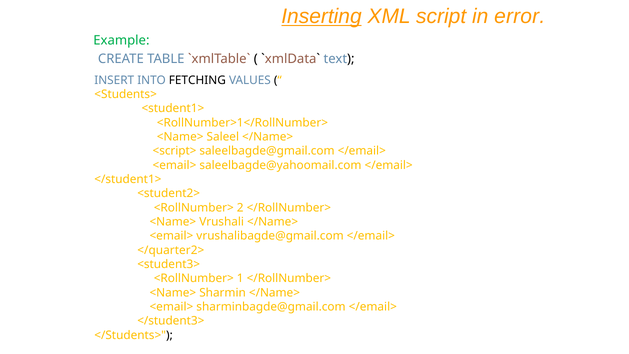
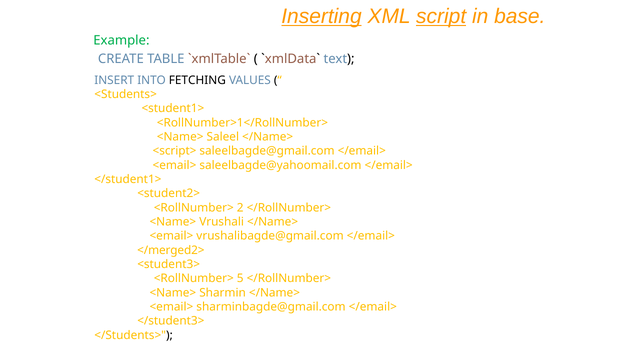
script underline: none -> present
error: error -> base
</quarter2>: </quarter2> -> </merged2>
1: 1 -> 5
